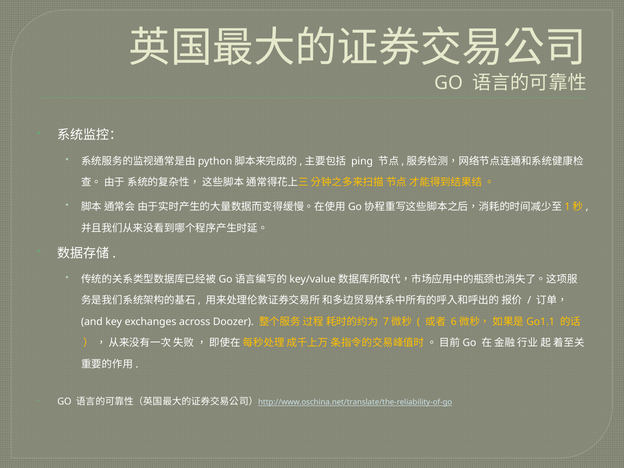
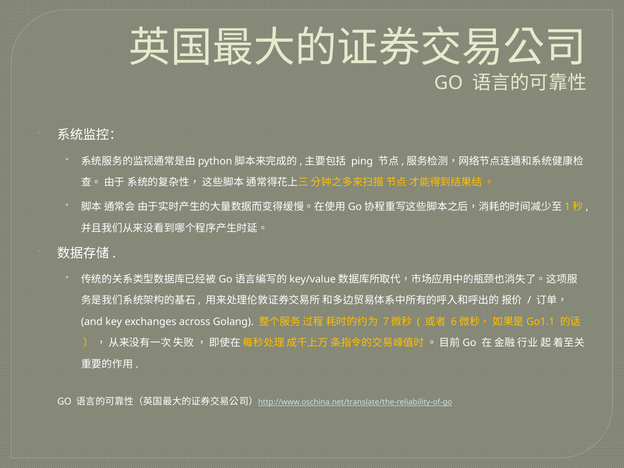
Doozer: Doozer -> Golang
